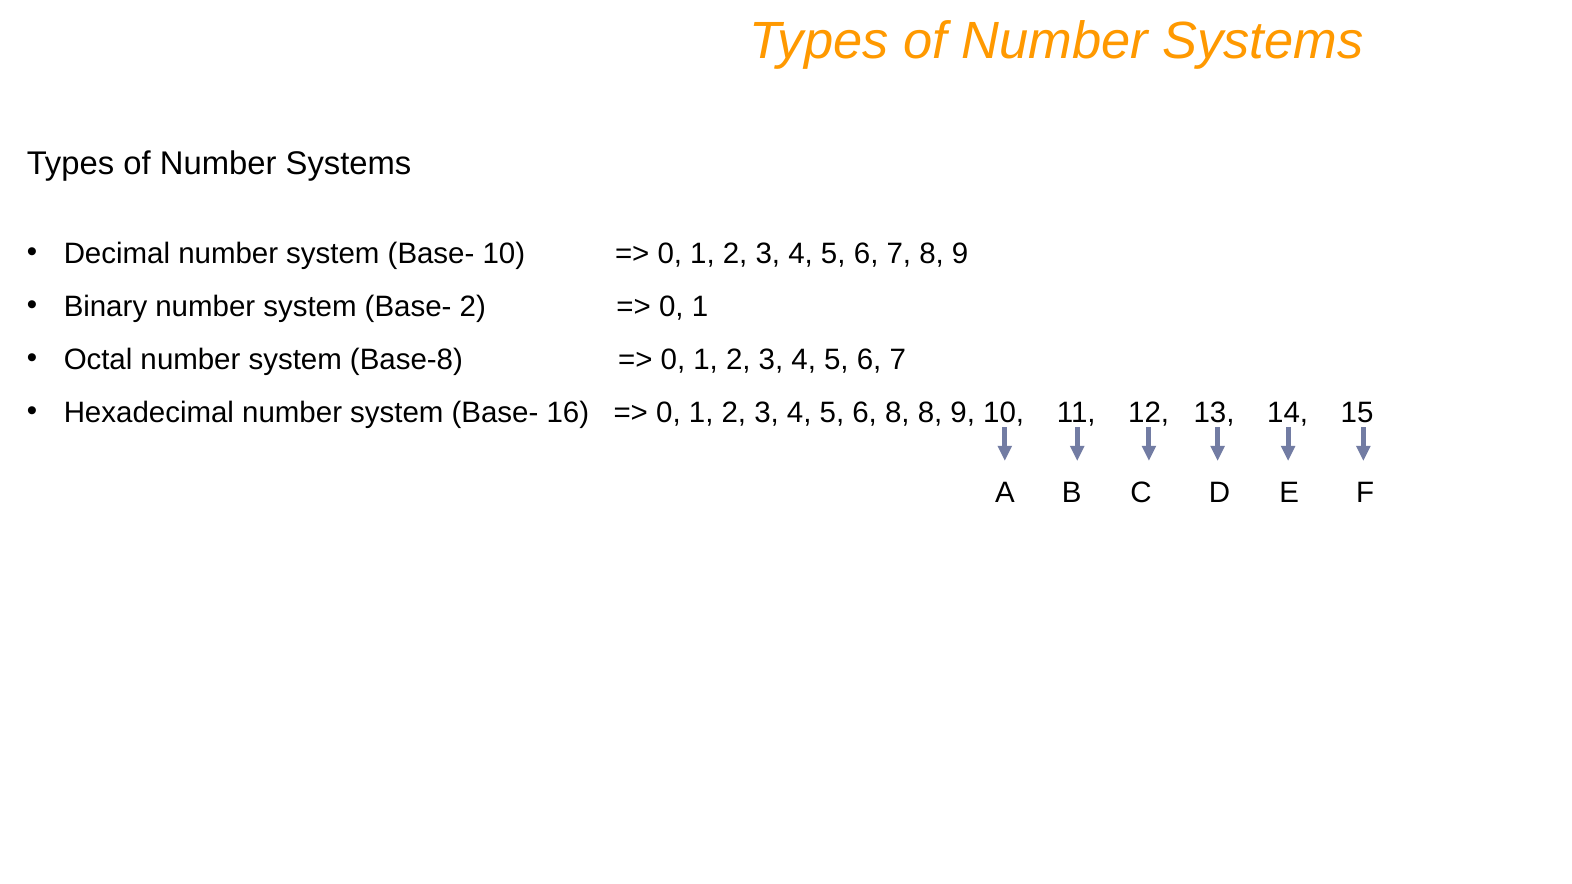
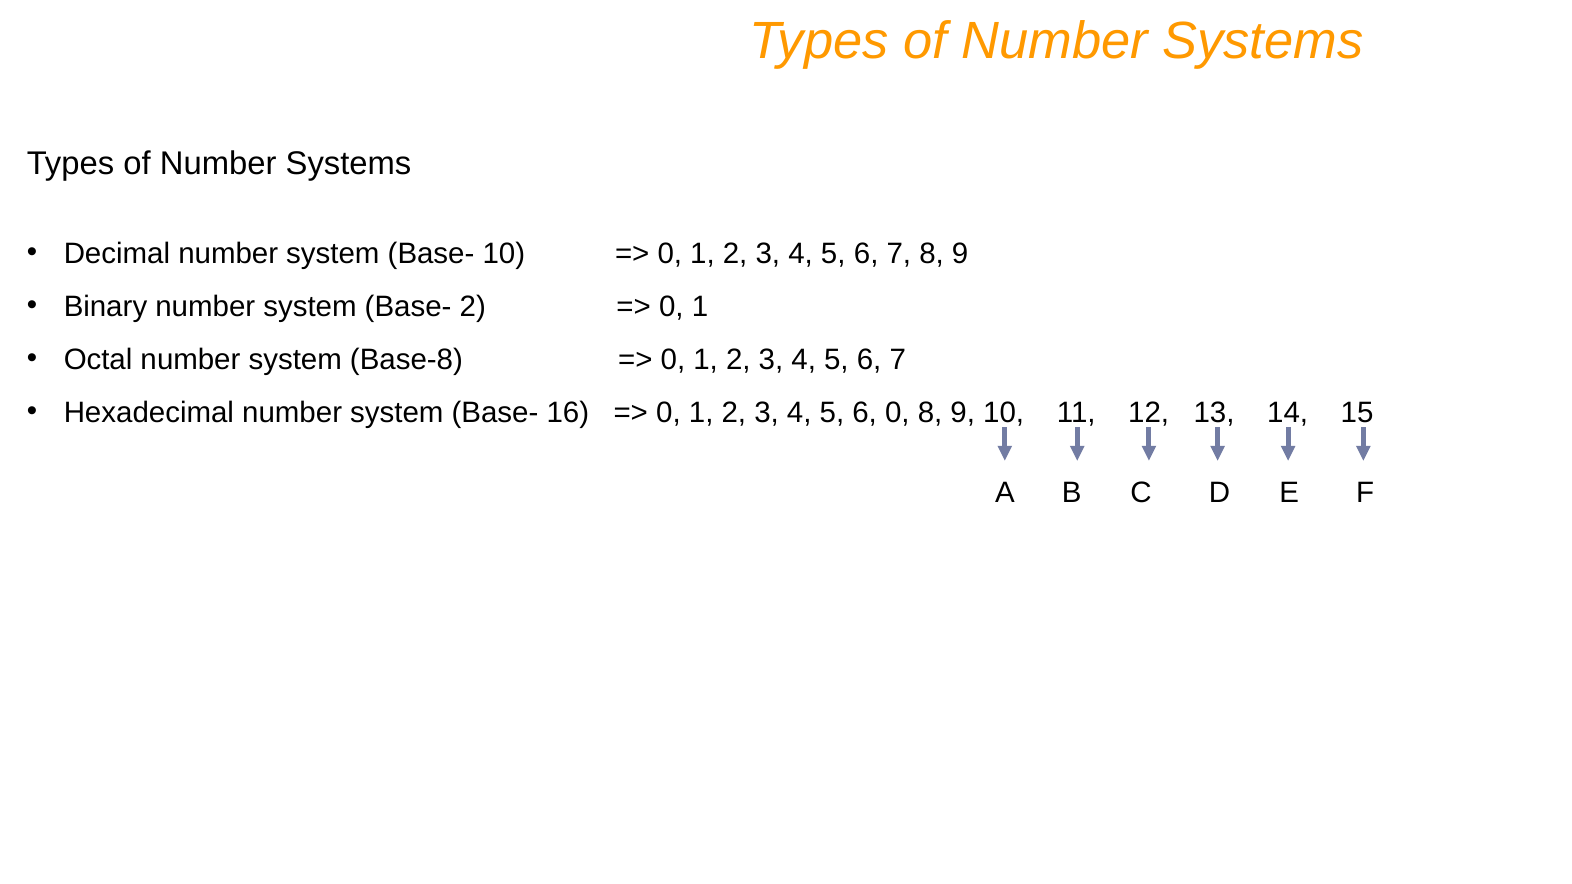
6 8: 8 -> 0
